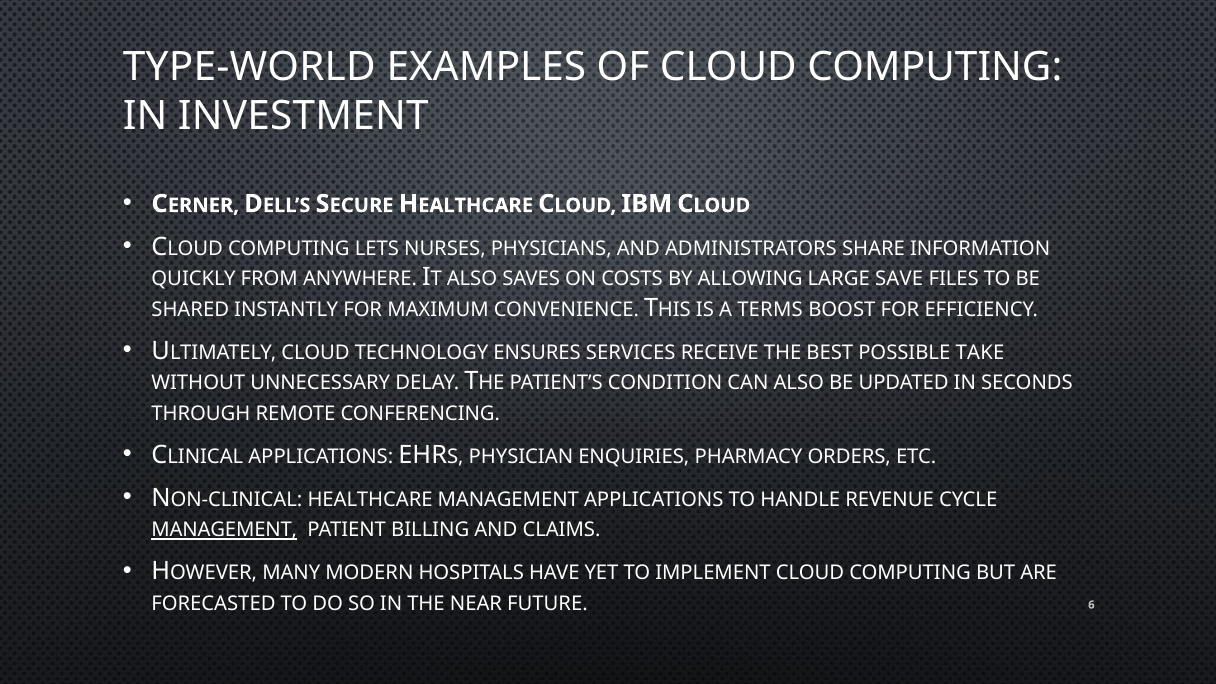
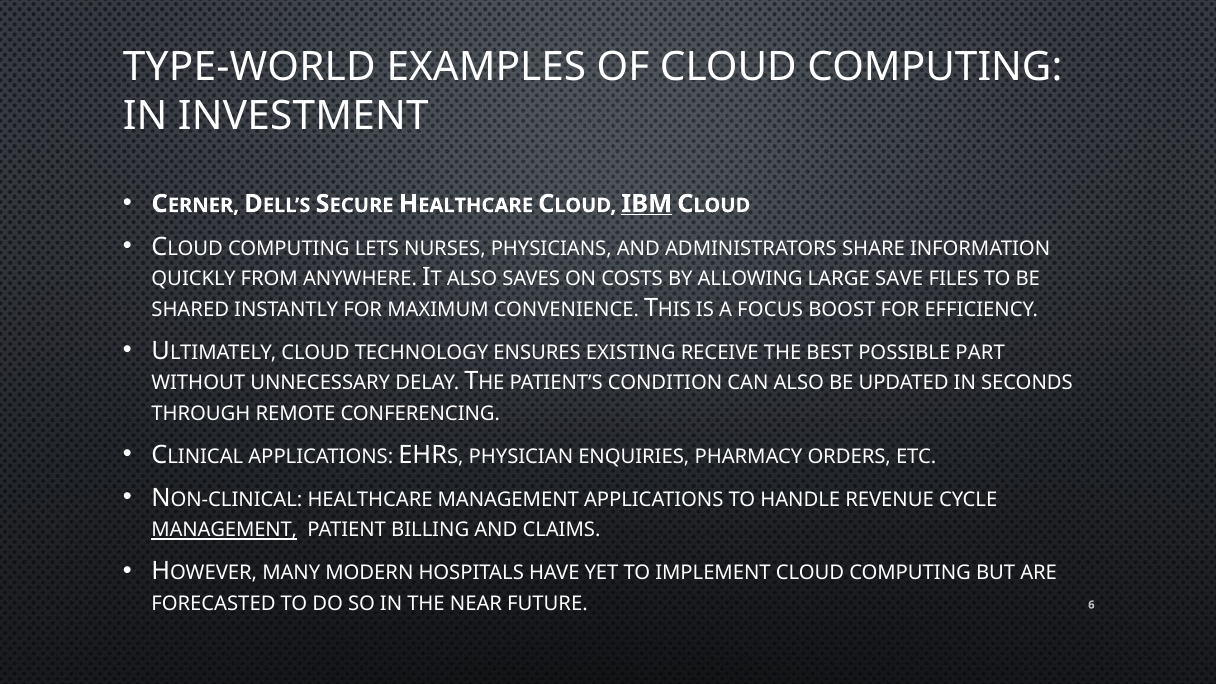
IBM underline: none -> present
TERMS: TERMS -> FOCUS
SERVICES: SERVICES -> EXISTING
TAKE: TAKE -> PART
